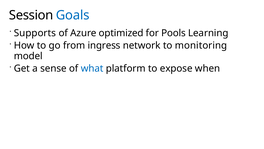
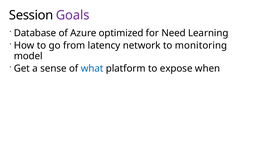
Goals colour: blue -> purple
Supports: Supports -> Database
Pools: Pools -> Need
ingress: ingress -> latency
